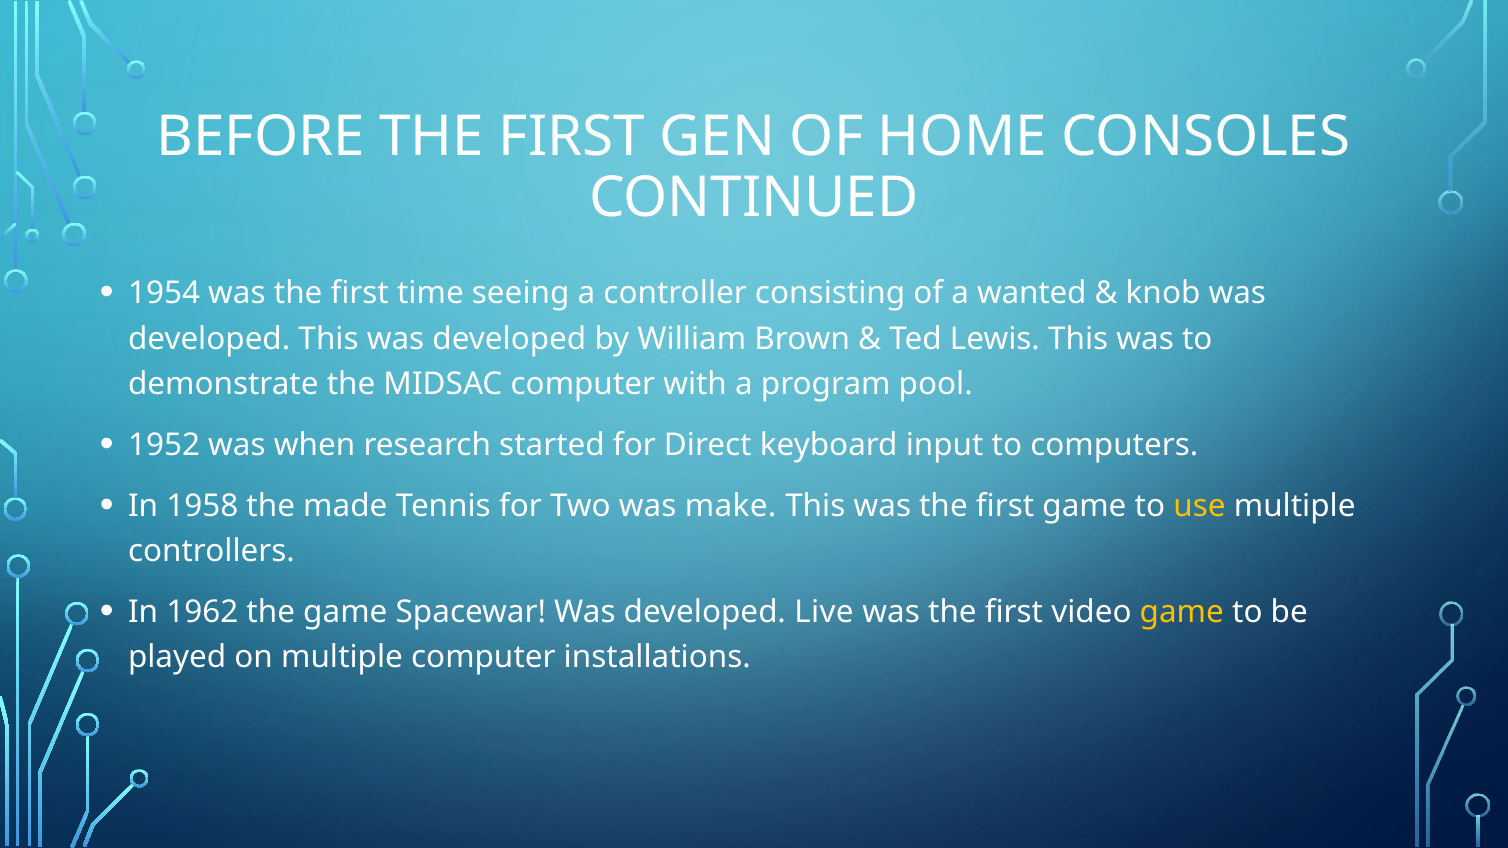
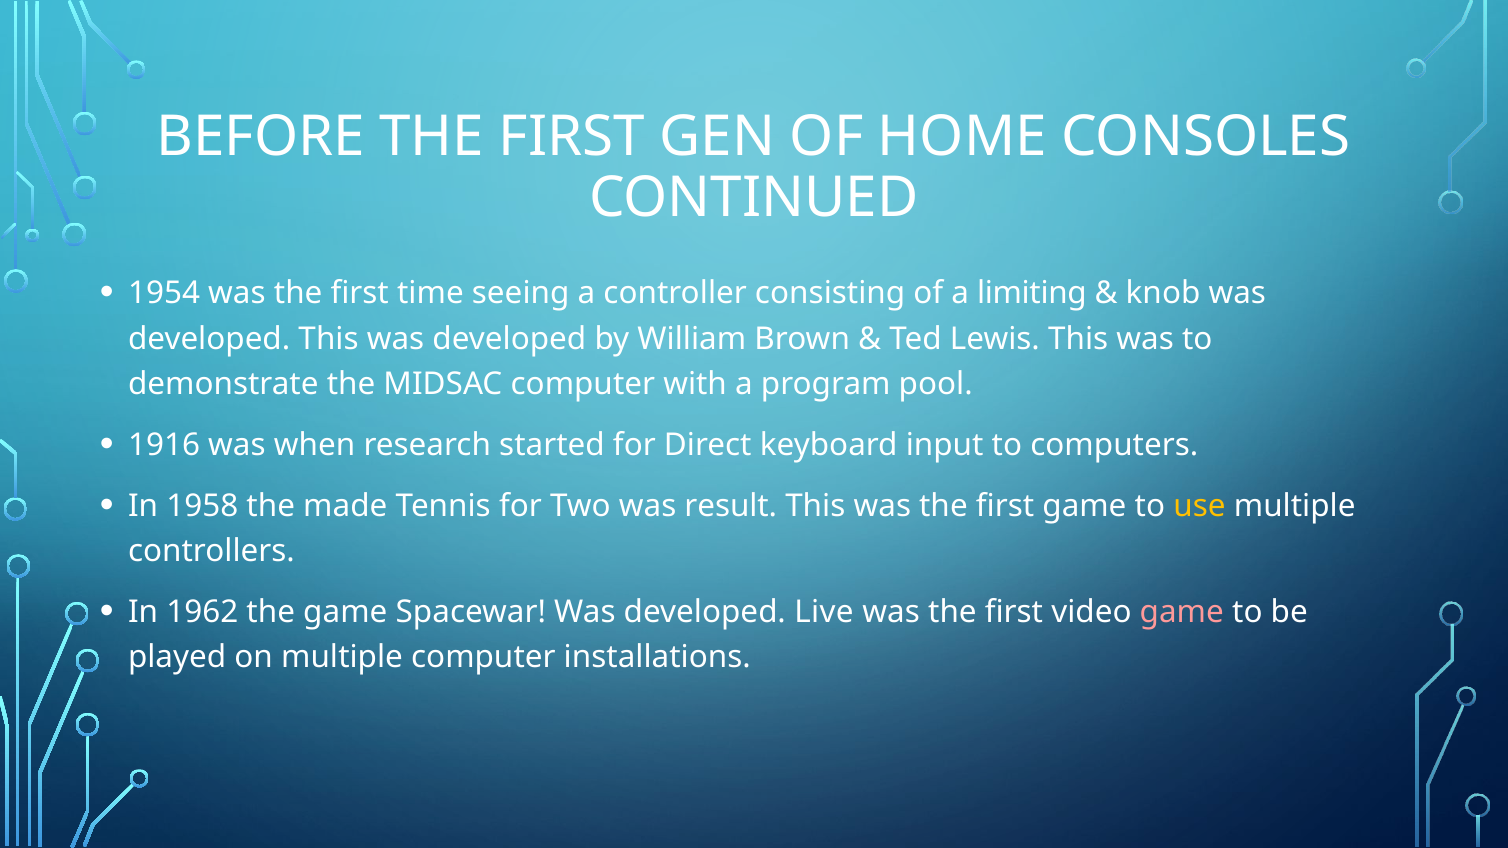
wanted: wanted -> limiting
1952: 1952 -> 1916
make: make -> result
game at (1182, 613) colour: yellow -> pink
